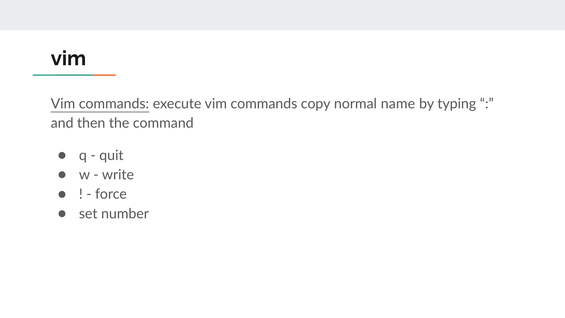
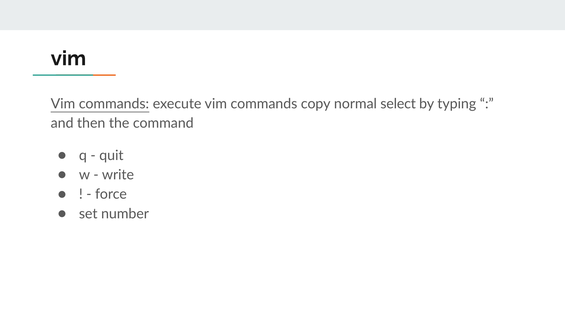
name: name -> select
